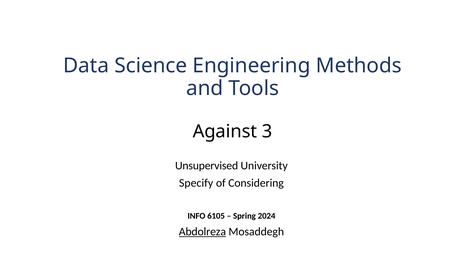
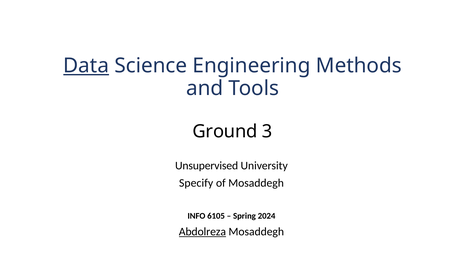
Data underline: none -> present
Against: Against -> Ground
of Considering: Considering -> Mosaddegh
